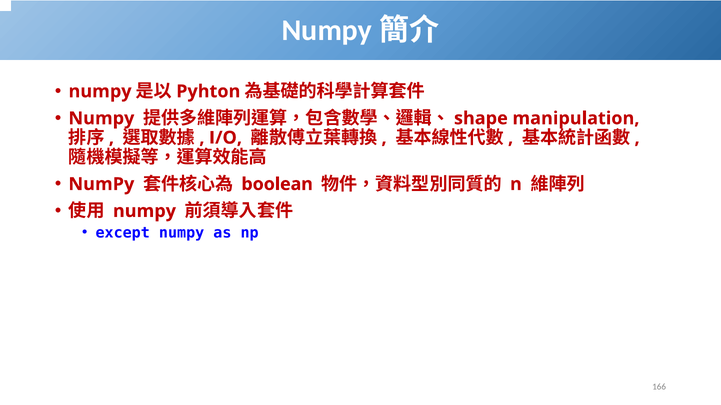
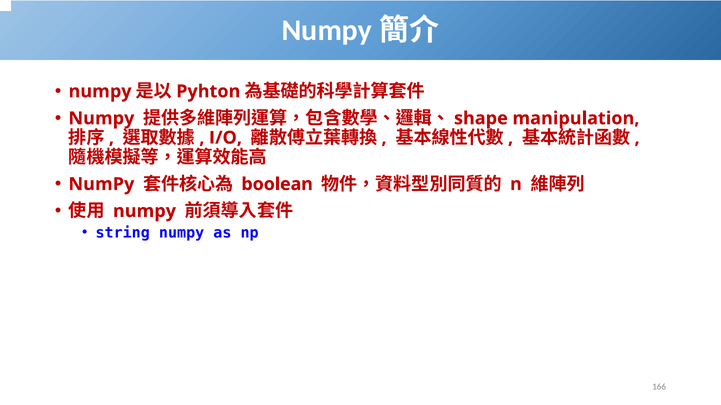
except: except -> string
